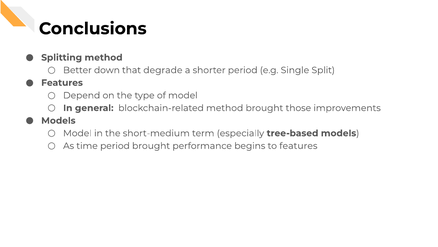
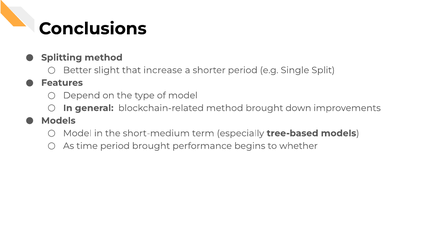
down: down -> slight
degrade: degrade -> increase
those: those -> down
to features: features -> whether
